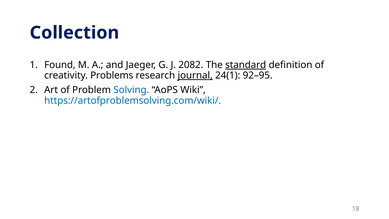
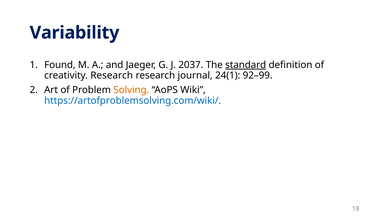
Collection: Collection -> Variability
2082: 2082 -> 2037
creativity Problems: Problems -> Research
journal underline: present -> none
92–95: 92–95 -> 92–99
Solving colour: blue -> orange
